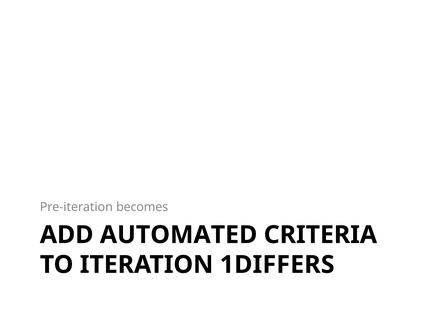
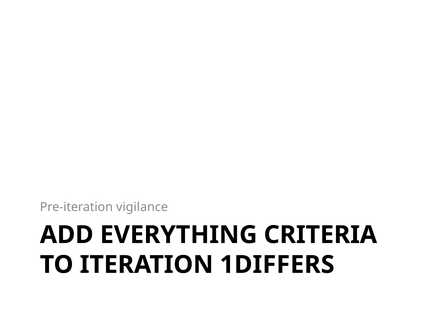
becomes: becomes -> vigilance
AUTOMATED: AUTOMATED -> EVERYTHING
